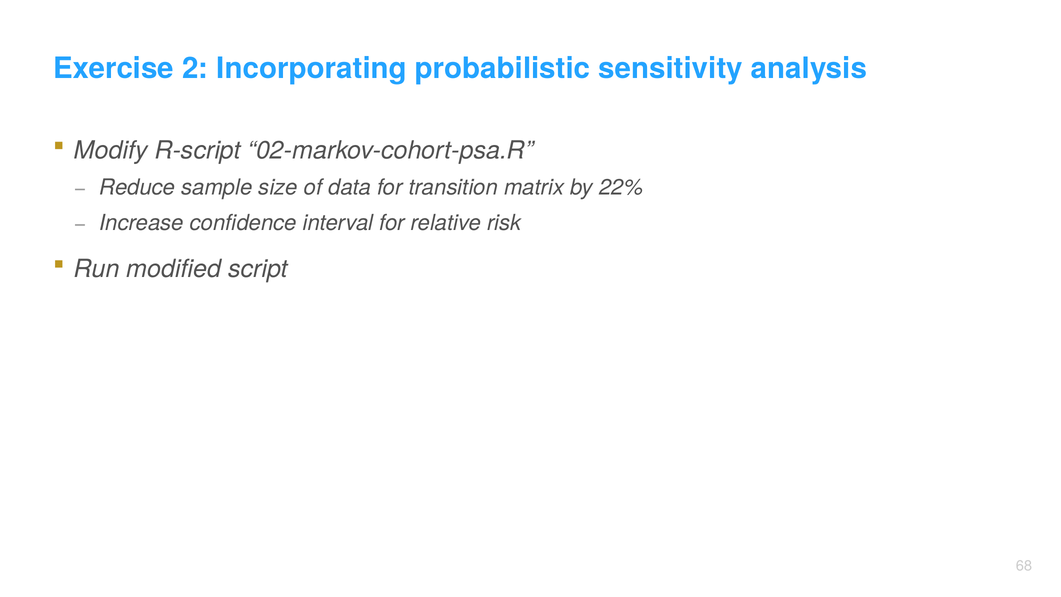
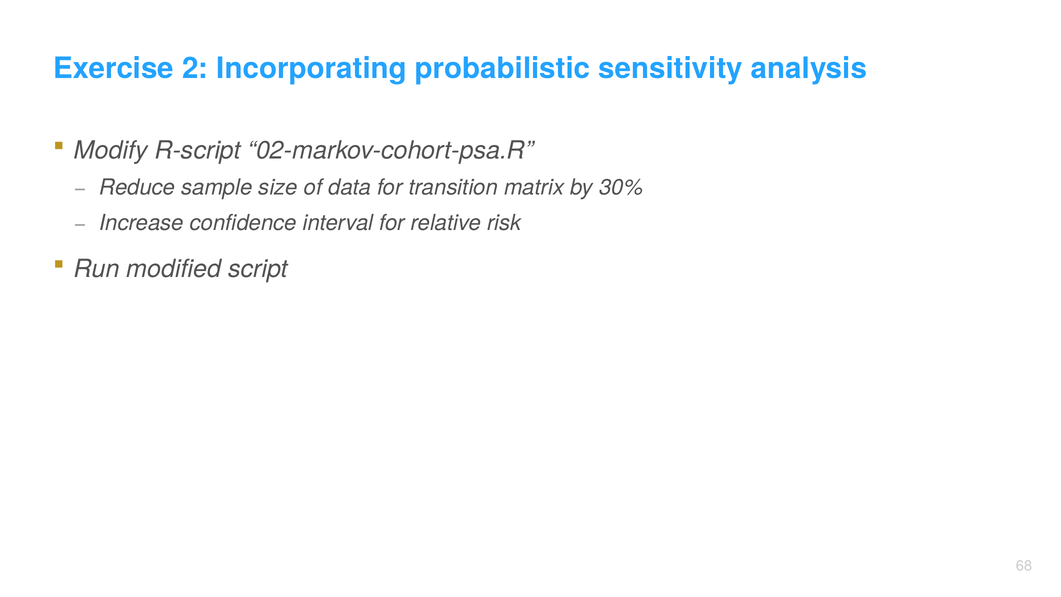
22%: 22% -> 30%
